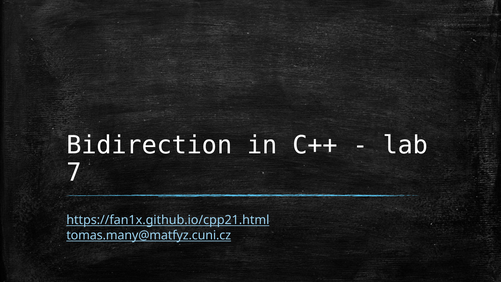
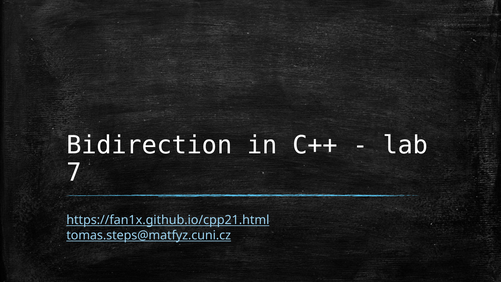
tomas.many@matfyz.cuni.cz: tomas.many@matfyz.cuni.cz -> tomas.steps@matfyz.cuni.cz
